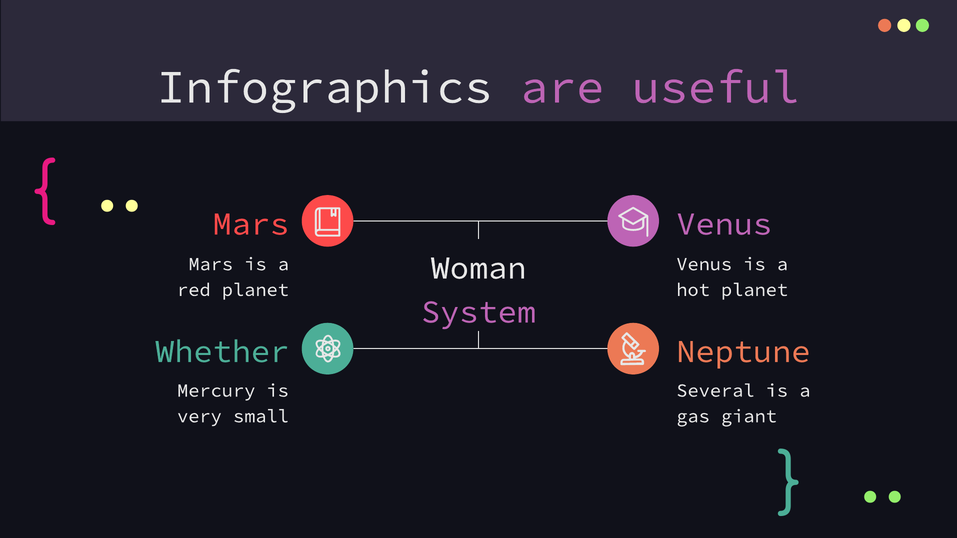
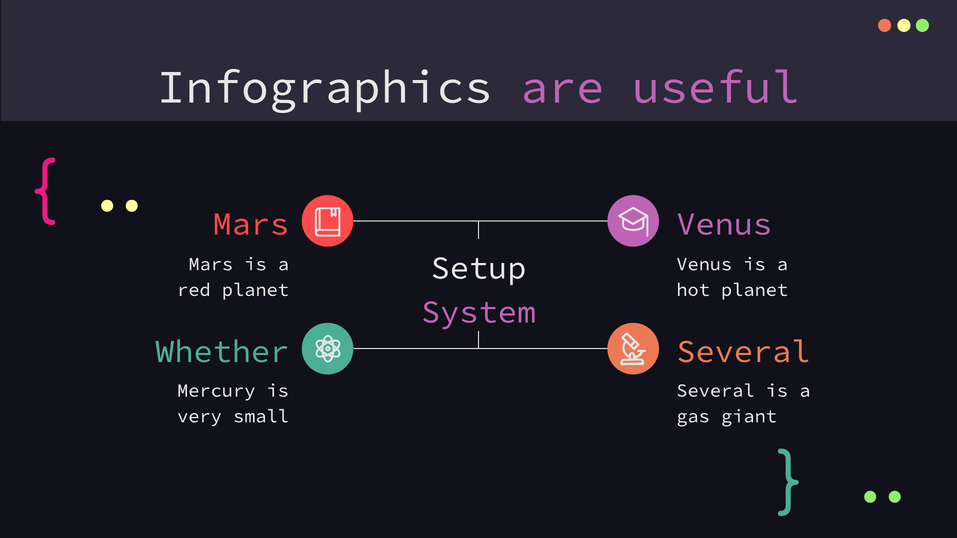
Woman: Woman -> Setup
Neptune at (743, 352): Neptune -> Several
